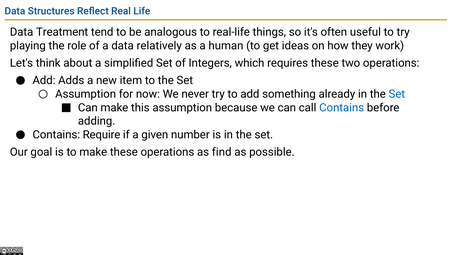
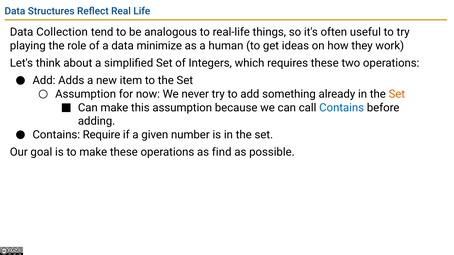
Treatment: Treatment -> Collection
relatively: relatively -> minimize
Set at (397, 94) colour: blue -> orange
